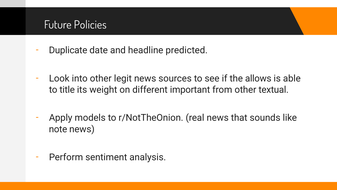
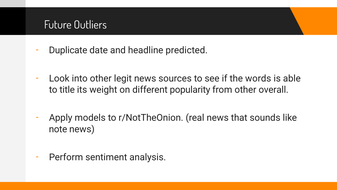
Policies: Policies -> Outliers
allows: allows -> words
important: important -> popularity
textual: textual -> overall
